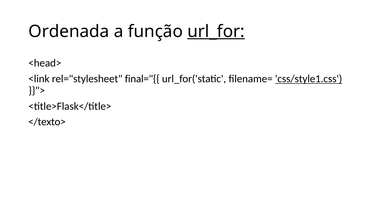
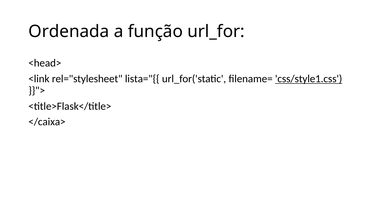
url_for underline: present -> none
final="{{: final="{{ -> lista="{{
</texto>: </texto> -> </caixa>
